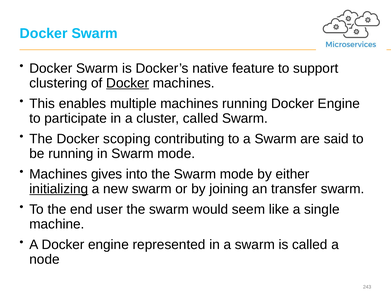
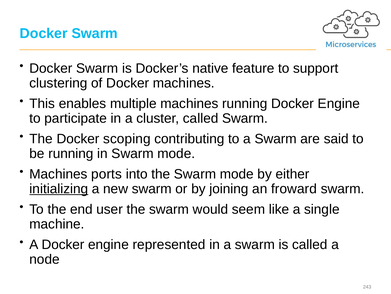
Docker at (128, 83) underline: present -> none
gives: gives -> ports
transfer: transfer -> froward
